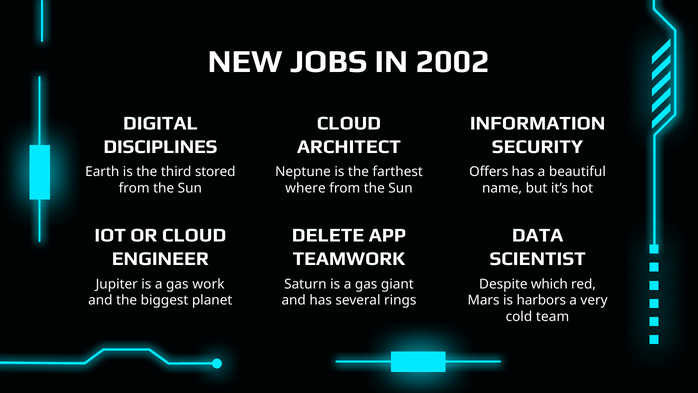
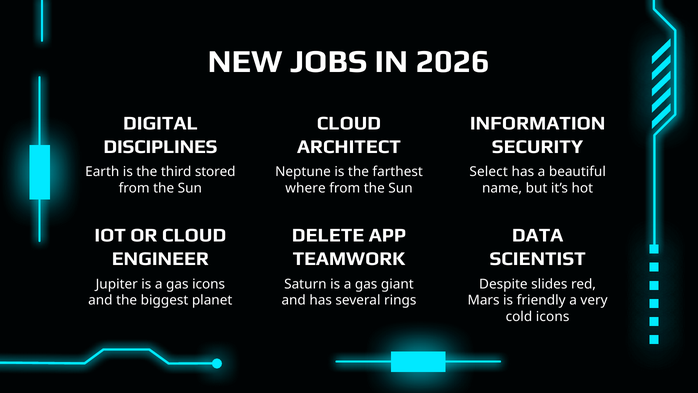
2002: 2002 -> 2026
Offers: Offers -> Select
gas work: work -> icons
which: which -> slides
harbors: harbors -> friendly
cold team: team -> icons
